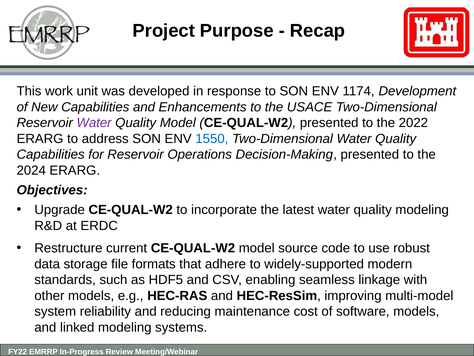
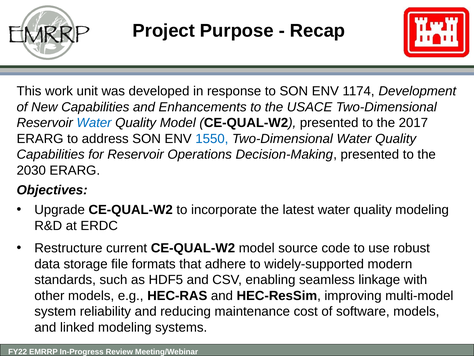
Water at (94, 123) colour: purple -> blue
2022: 2022 -> 2017
2024: 2024 -> 2030
